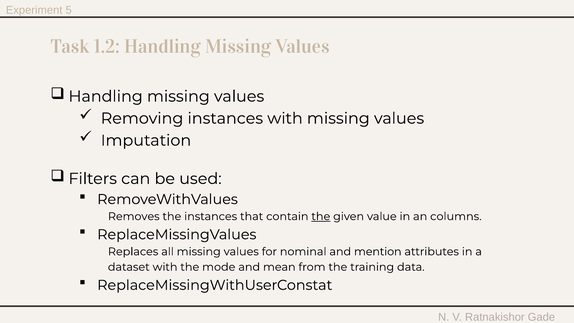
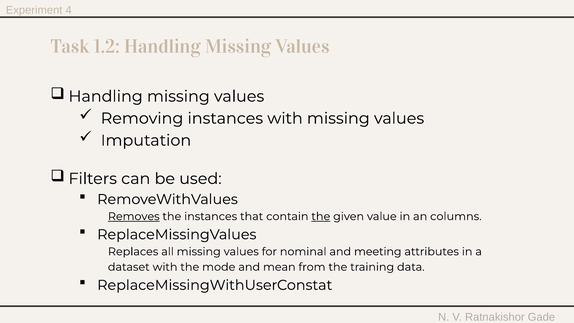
5: 5 -> 4
Removes underline: none -> present
mention: mention -> meeting
